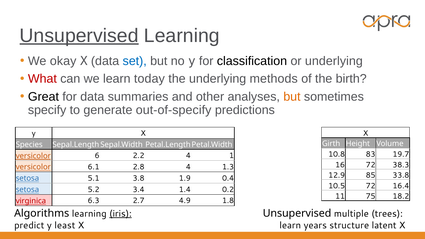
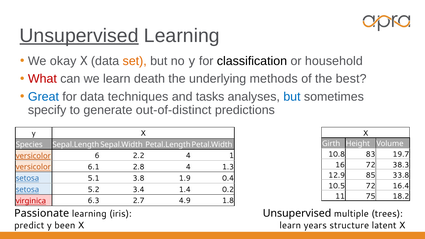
set colour: blue -> orange
or underlying: underlying -> household
today: today -> death
birth: birth -> best
Great colour: black -> blue
summaries: summaries -> techniques
other: other -> tasks
but at (292, 97) colour: orange -> blue
out-of-specify: out-of-specify -> out-of-distinct
Algorithms: Algorithms -> Passionate
iris underline: present -> none
least: least -> been
